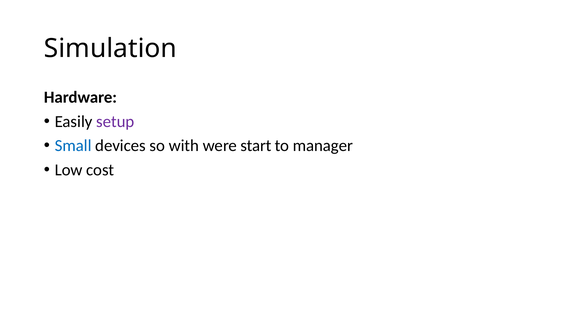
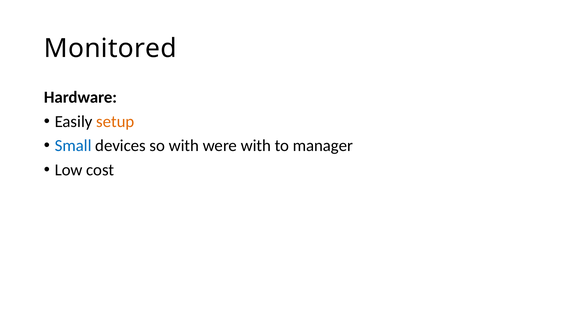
Simulation: Simulation -> Monitored
setup colour: purple -> orange
were start: start -> with
